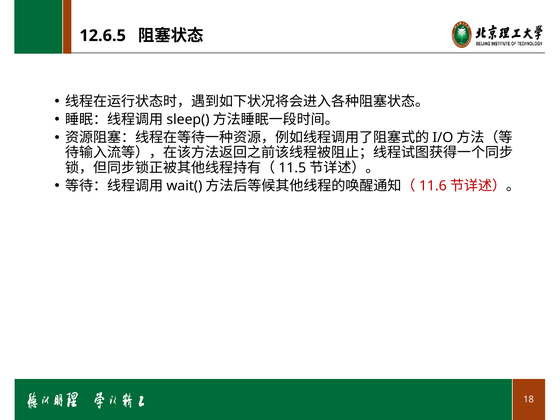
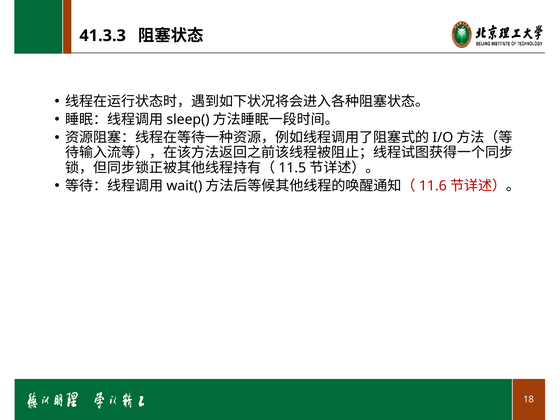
12.6.5: 12.6.5 -> 41.3.3
